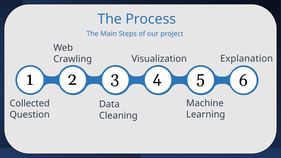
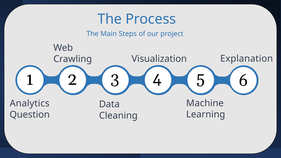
Collected: Collected -> Analytics
